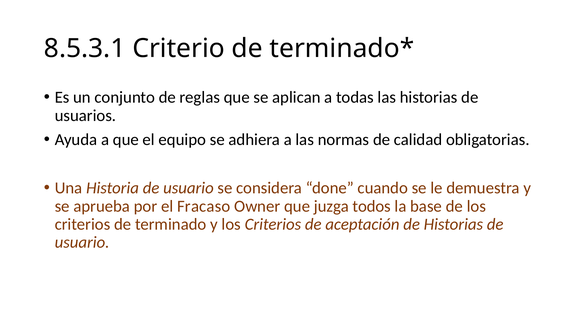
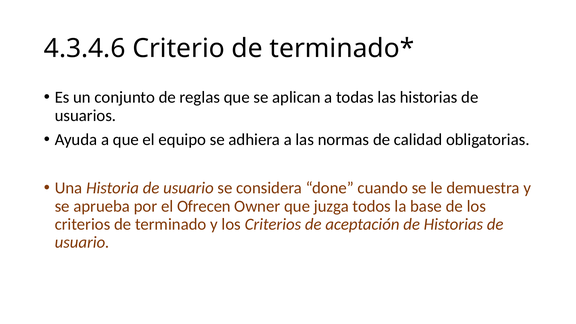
8.5.3.1: 8.5.3.1 -> 4.3.4.6
Fracaso: Fracaso -> Ofrecen
